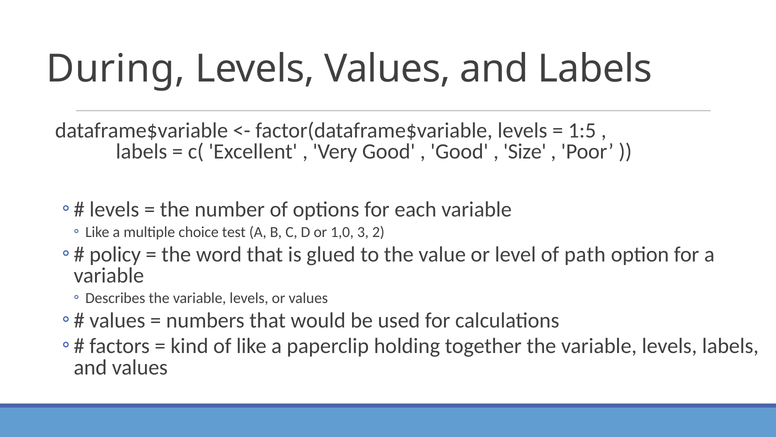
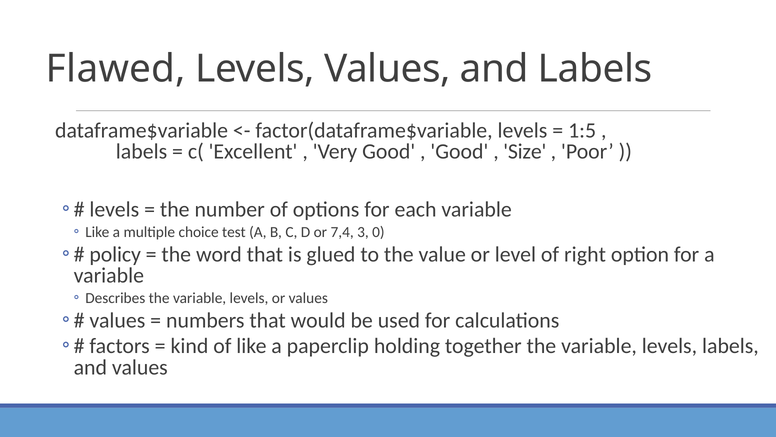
During: During -> Flawed
1,0: 1,0 -> 7,4
2: 2 -> 0
path: path -> right
